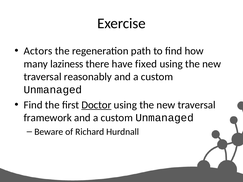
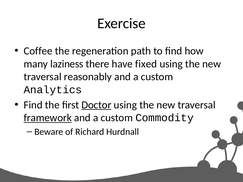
Actors: Actors -> Coffee
Unmanaged at (53, 90): Unmanaged -> Analytics
framework underline: none -> present
Unmanaged at (165, 118): Unmanaged -> Commodity
